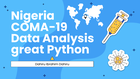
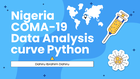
great: great -> curve
